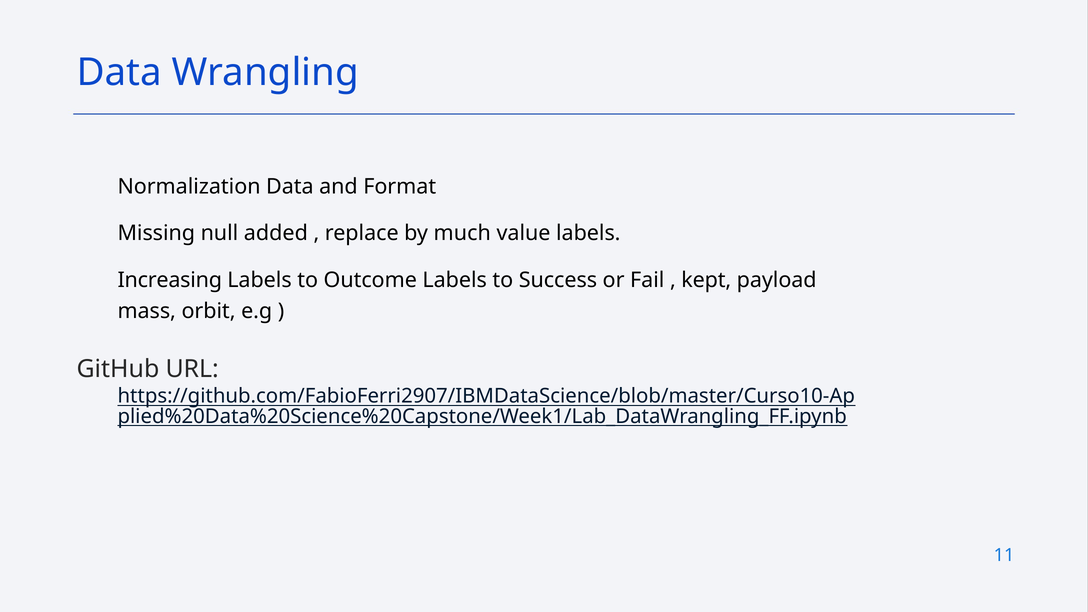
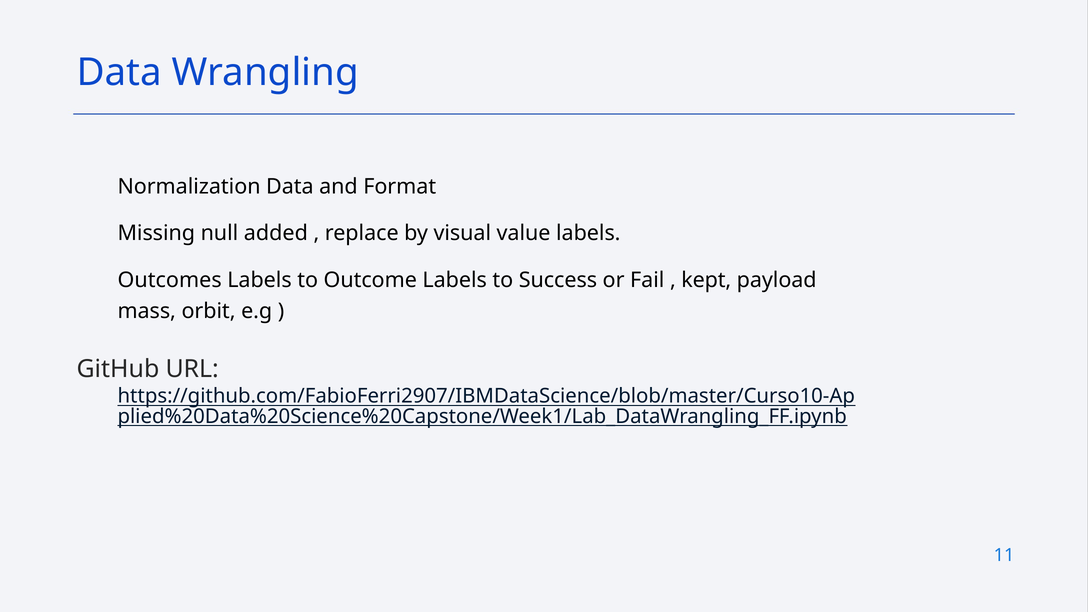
much: much -> visual
Increasing: Increasing -> Outcomes
